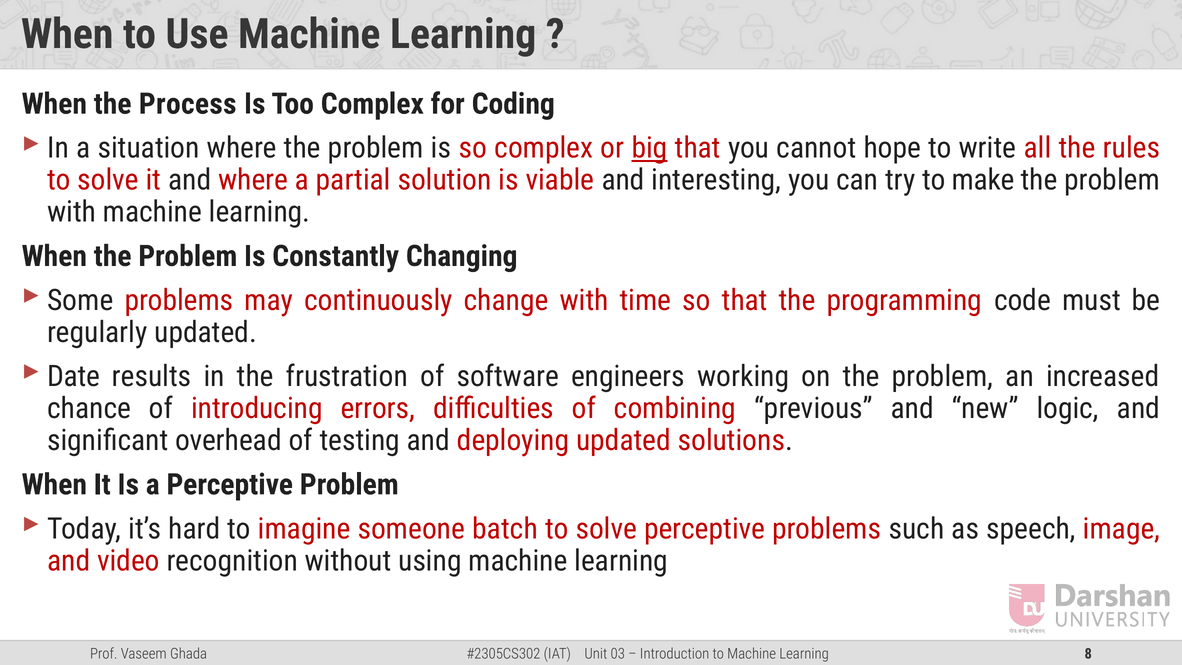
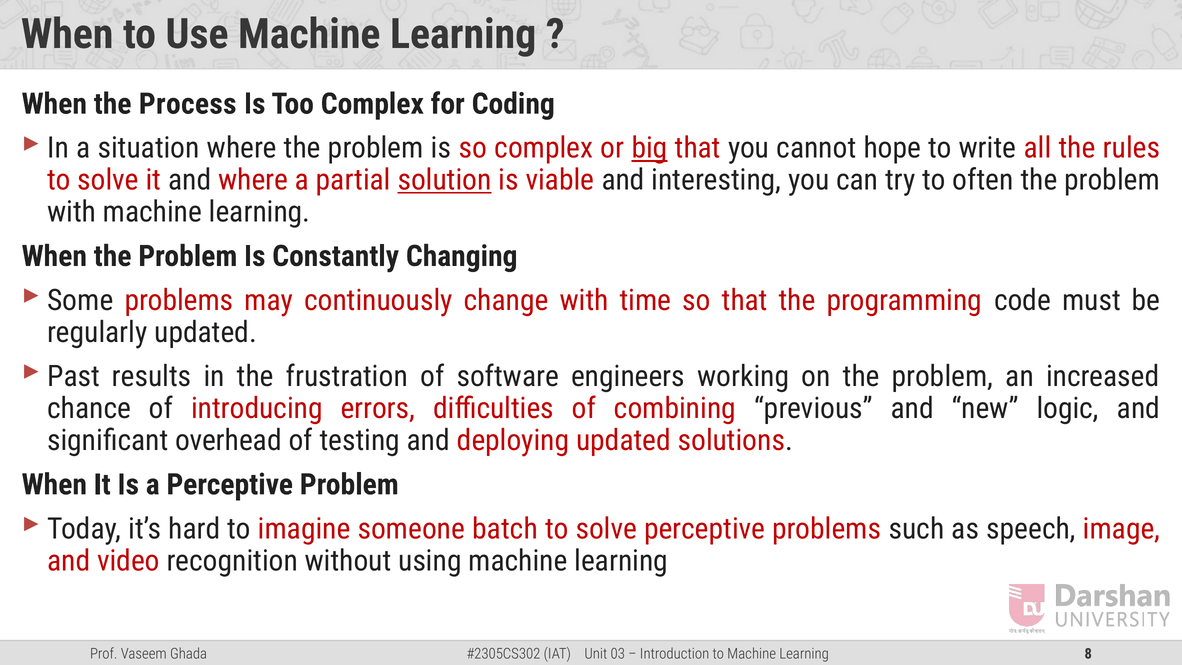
solution underline: none -> present
make: make -> often
Date: Date -> Past
